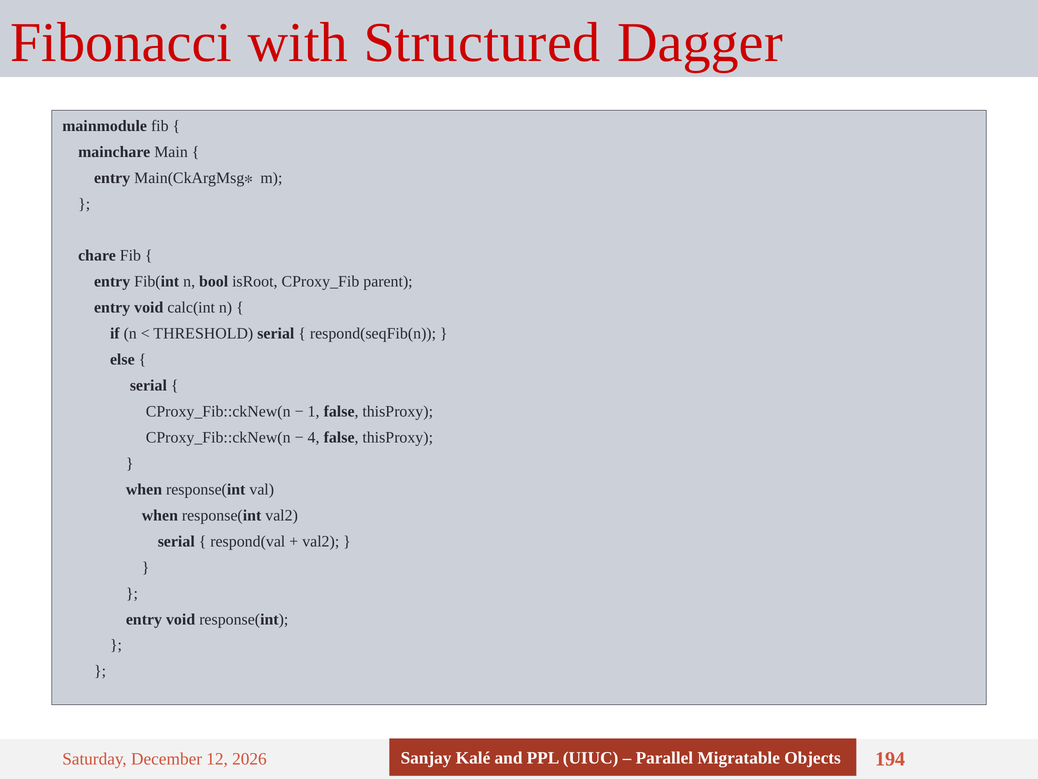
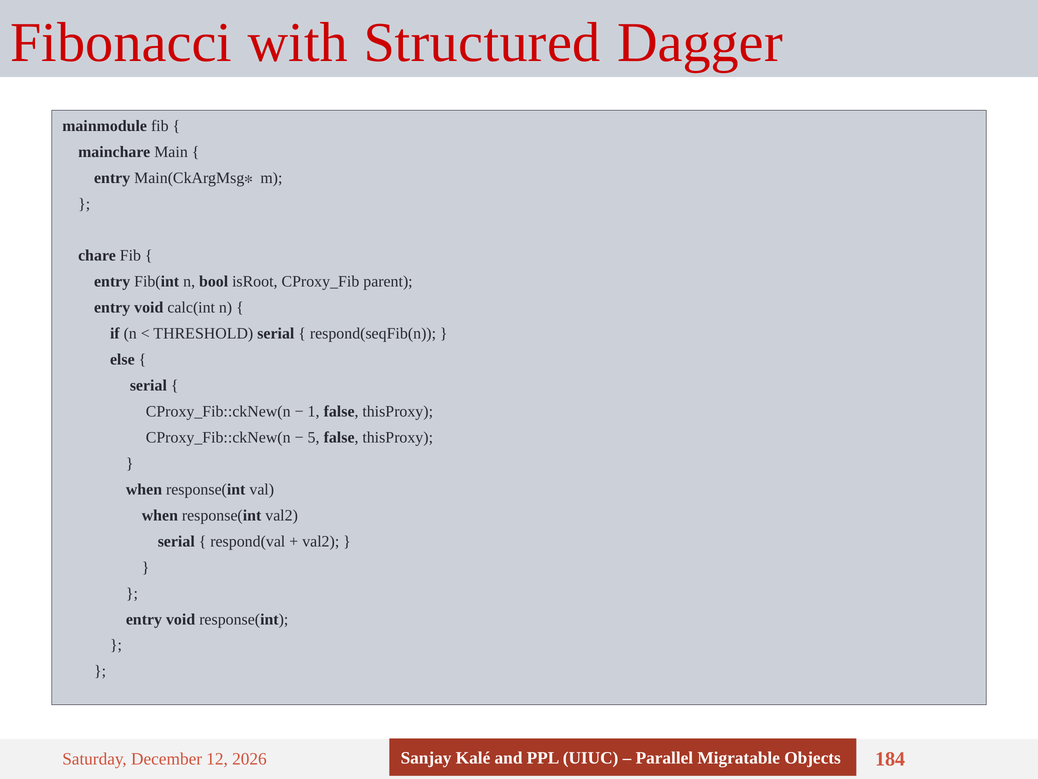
4: 4 -> 5
194: 194 -> 184
